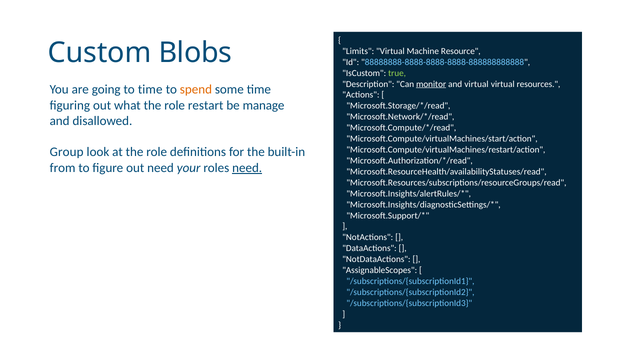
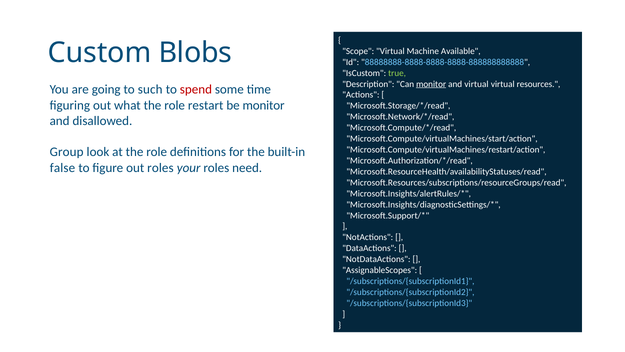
Limits: Limits -> Scope
Resource: Resource -> Available
to time: time -> such
spend colour: orange -> red
be manage: manage -> monitor
from: from -> false
out need: need -> roles
need at (247, 168) underline: present -> none
